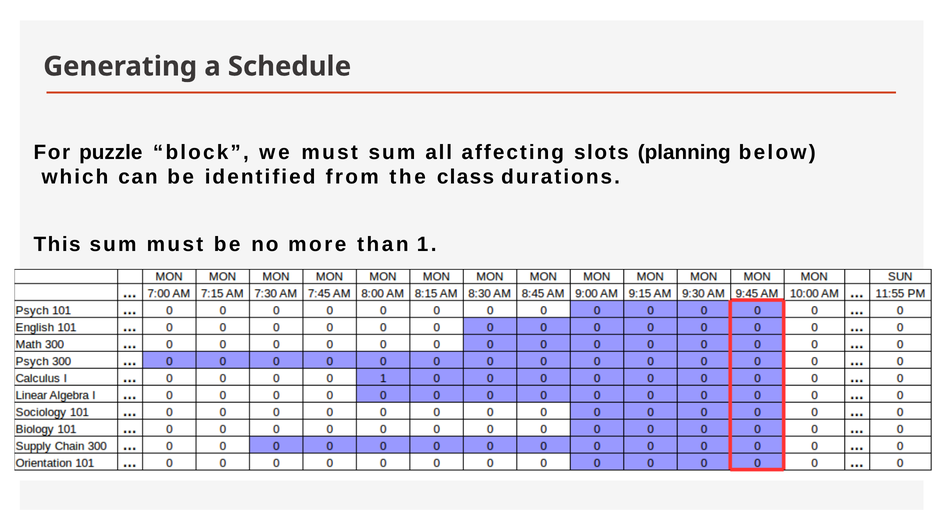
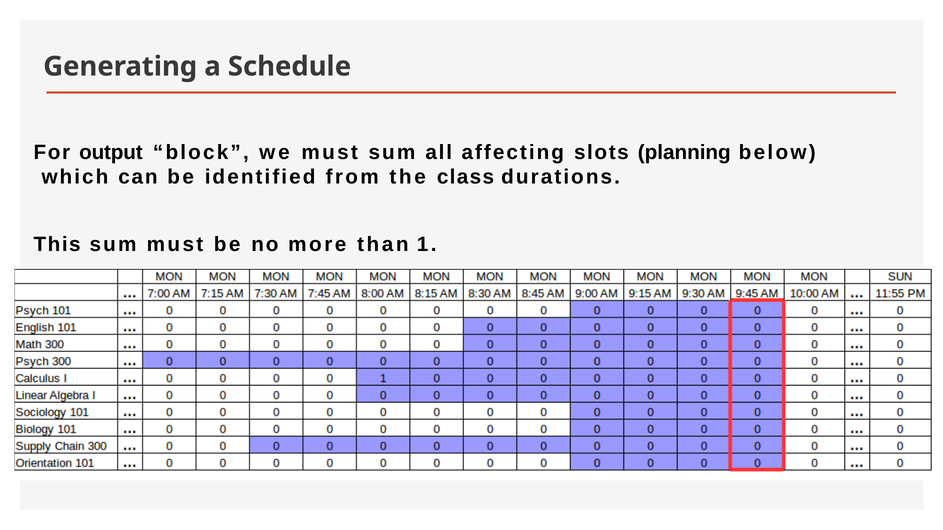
puzzle: puzzle -> output
